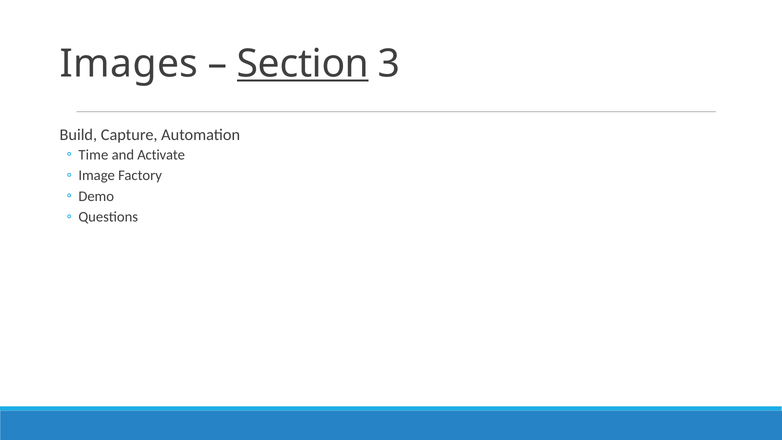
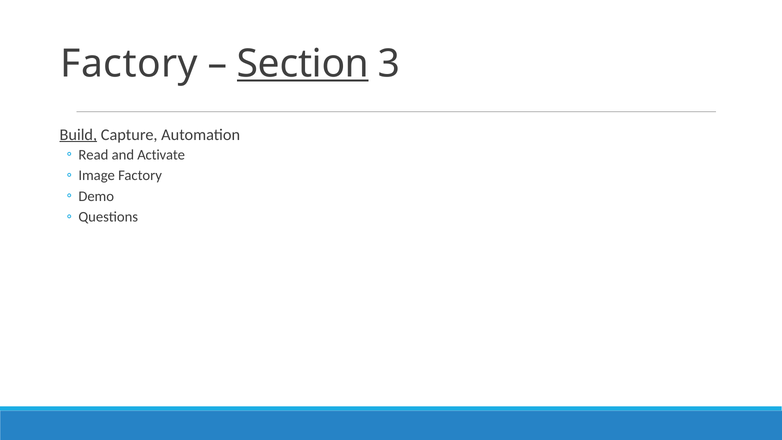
Images at (129, 64): Images -> Factory
Build underline: none -> present
Time: Time -> Read
